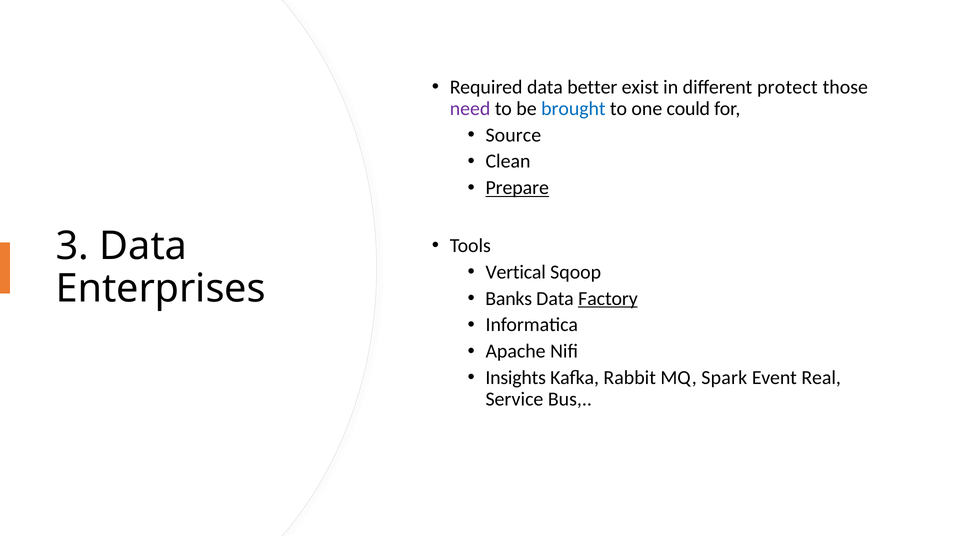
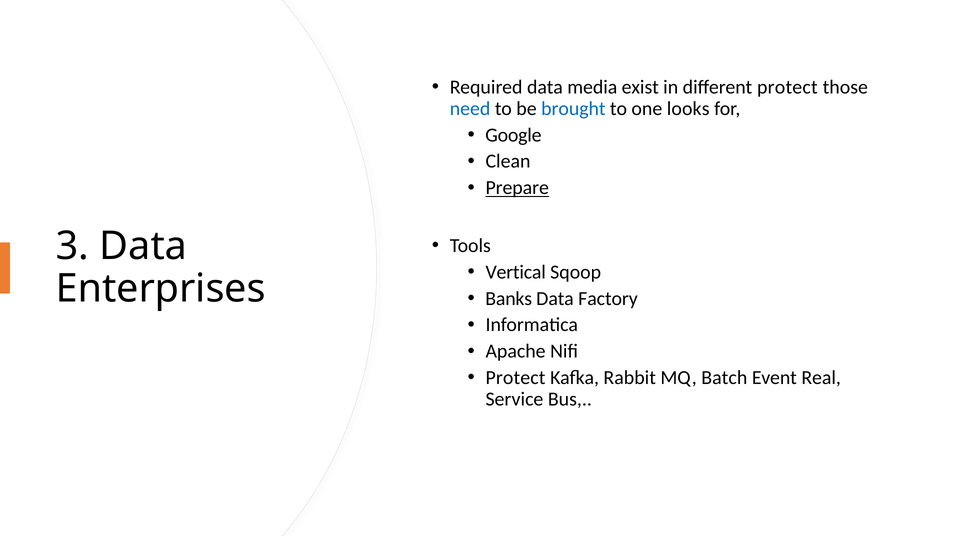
better: better -> media
need colour: purple -> blue
could: could -> looks
Source: Source -> Google
Factory underline: present -> none
Insights at (516, 378): Insights -> Protect
Spark: Spark -> Batch
